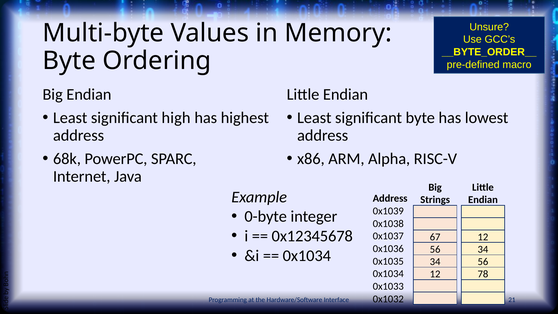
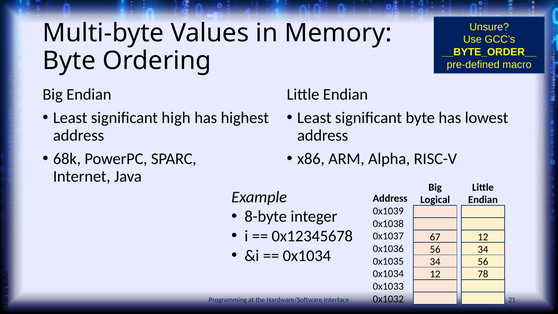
Strings: Strings -> Logical
0-byte: 0-byte -> 8-byte
